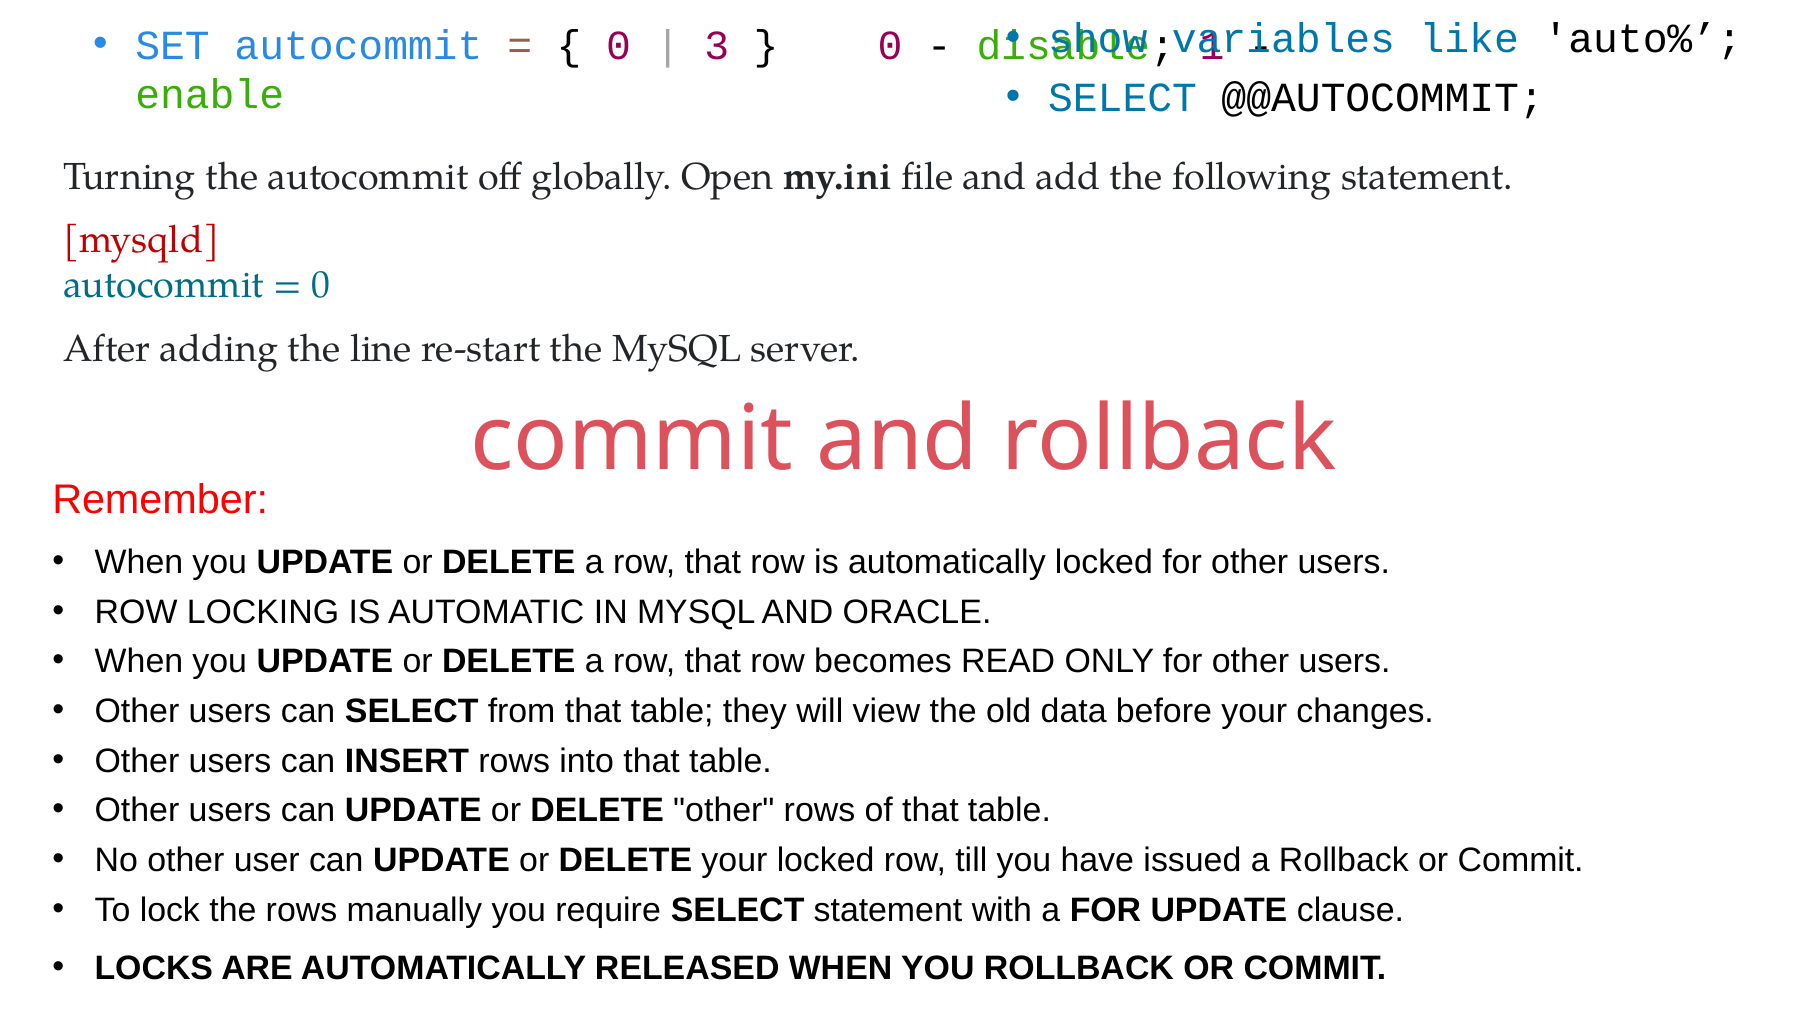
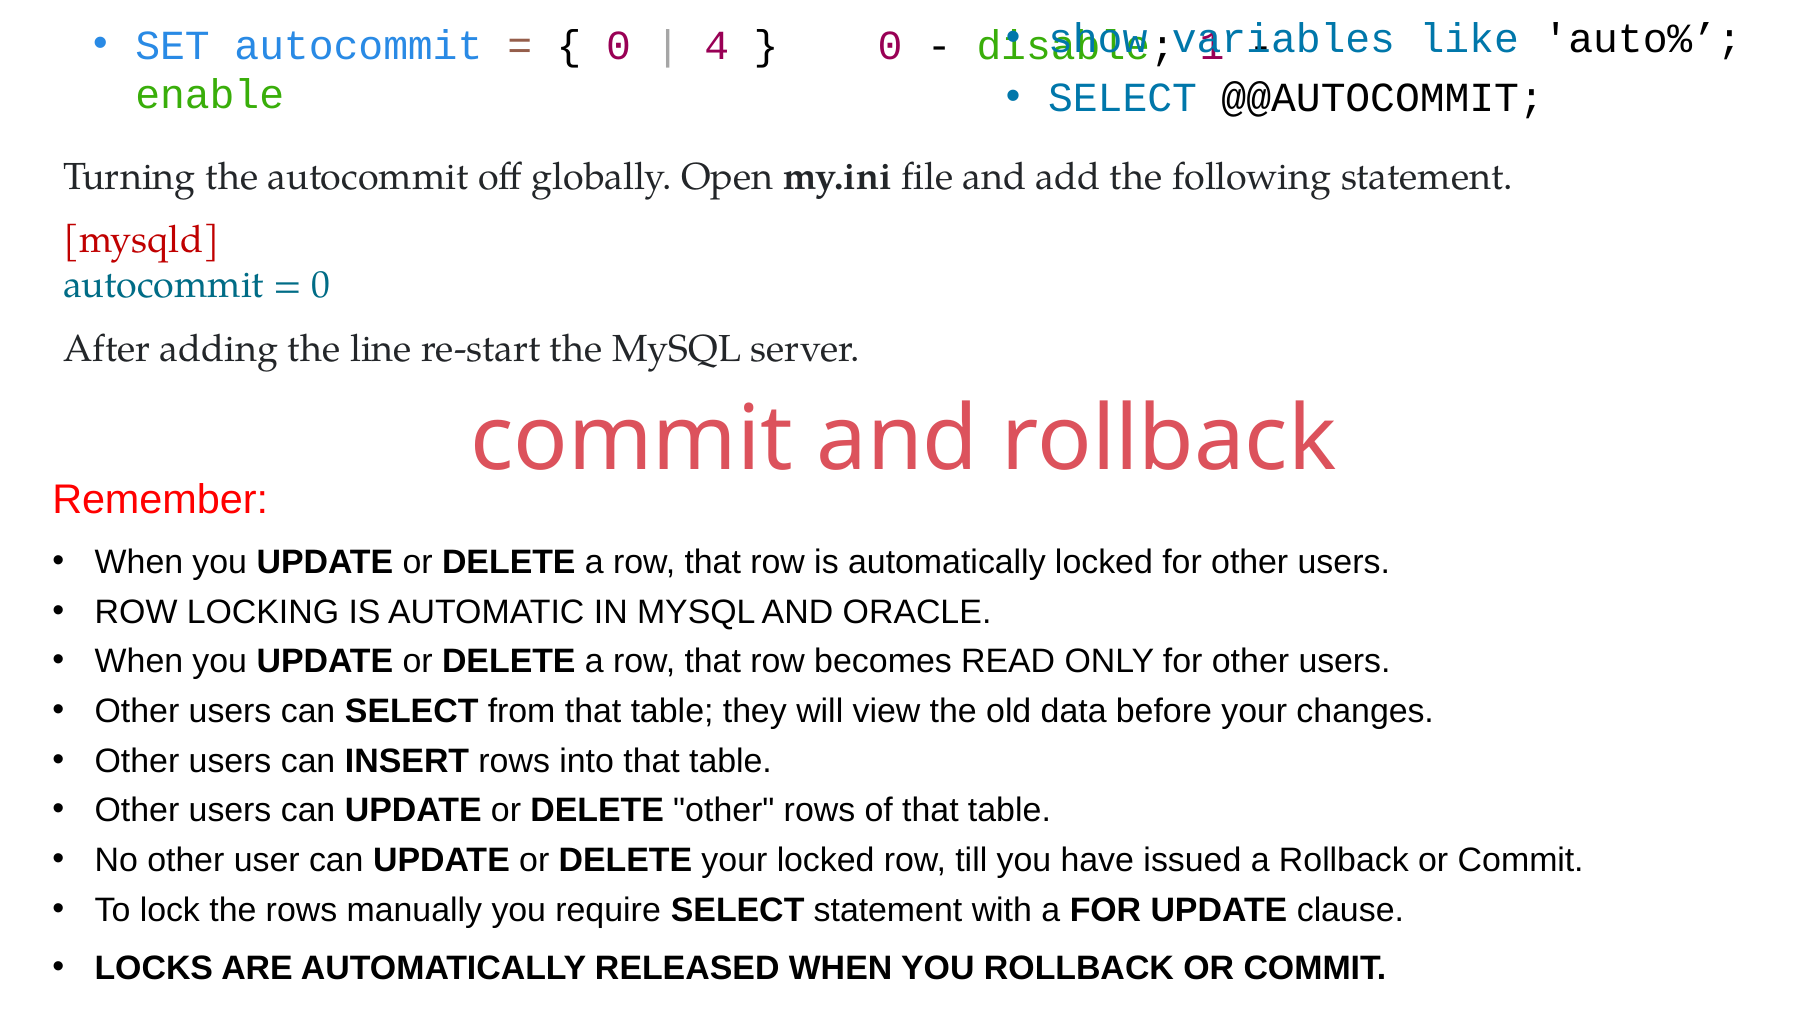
3: 3 -> 4
